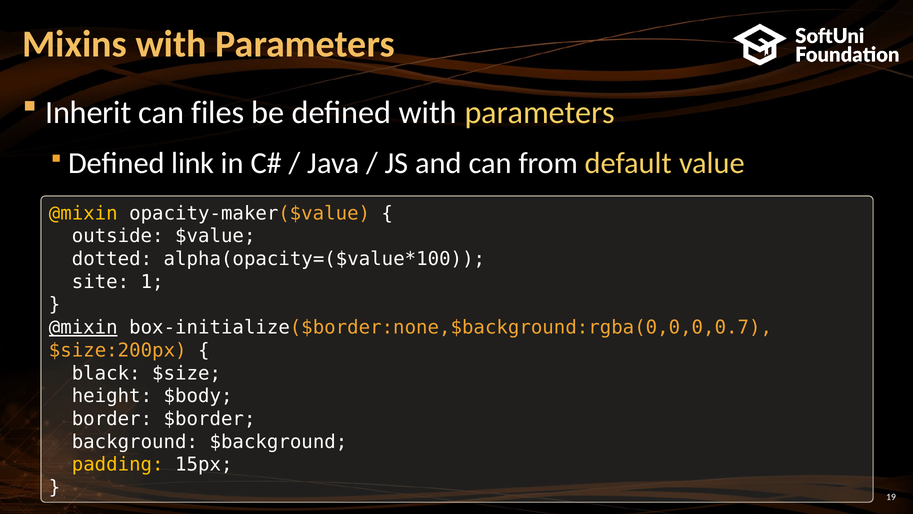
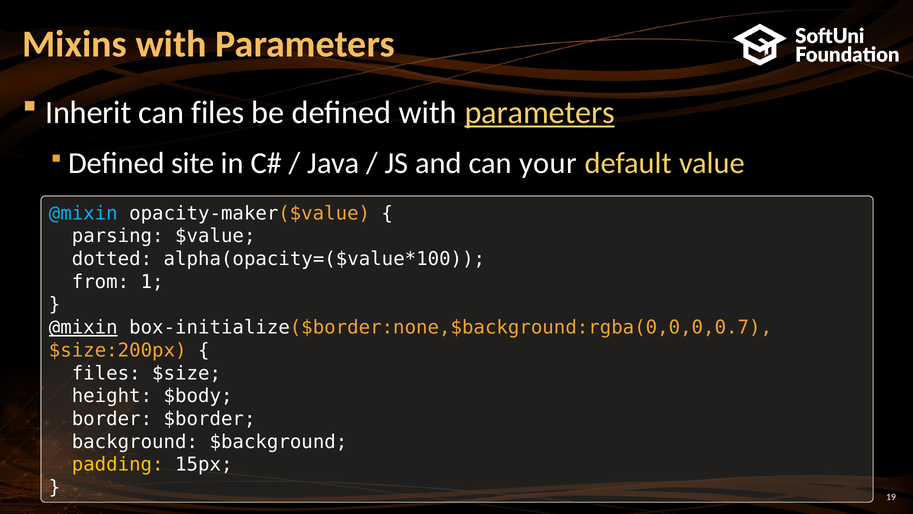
parameters at (540, 113) underline: none -> present
link: link -> site
from: from -> your
@mixin at (83, 213) colour: yellow -> light blue
outside: outside -> parsing
site: site -> from
black at (106, 373): black -> files
